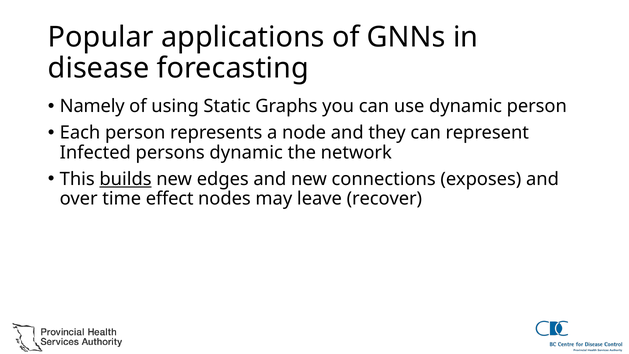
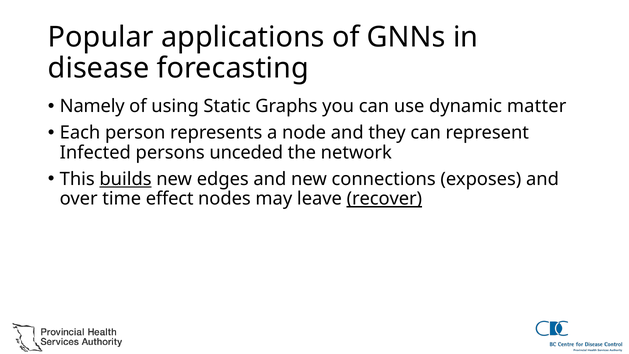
dynamic person: person -> matter
persons dynamic: dynamic -> unceded
recover underline: none -> present
